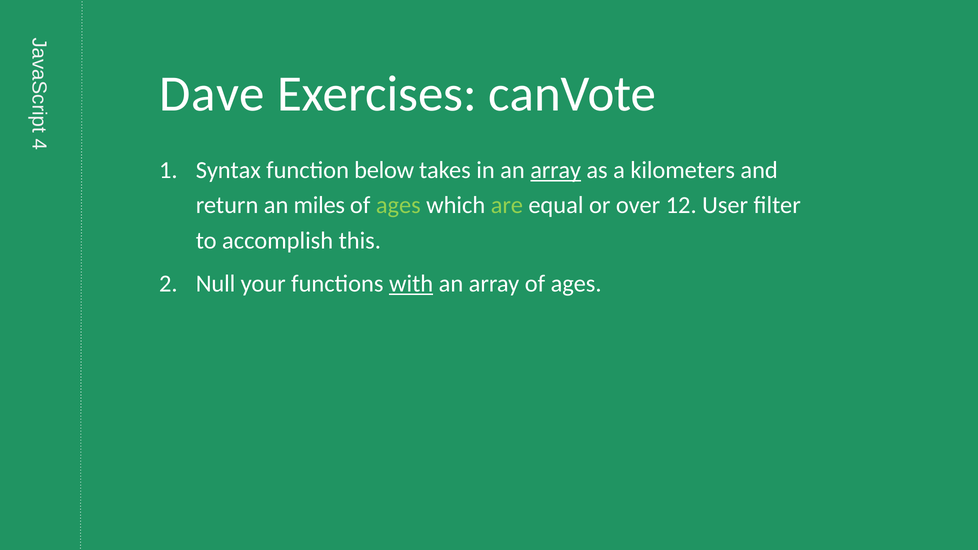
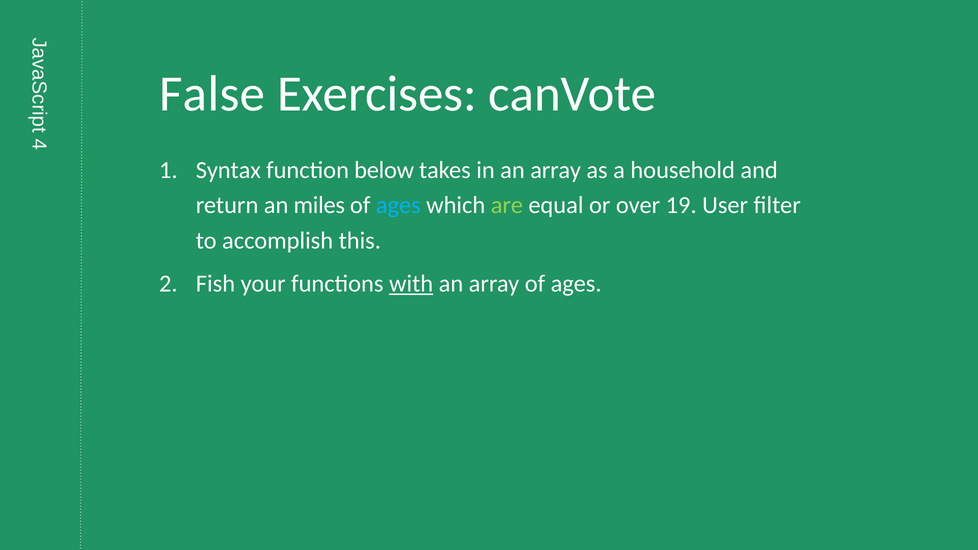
Dave: Dave -> False
array at (556, 170) underline: present -> none
kilometers: kilometers -> household
ages at (398, 205) colour: light green -> light blue
12: 12 -> 19
Null: Null -> Fish
